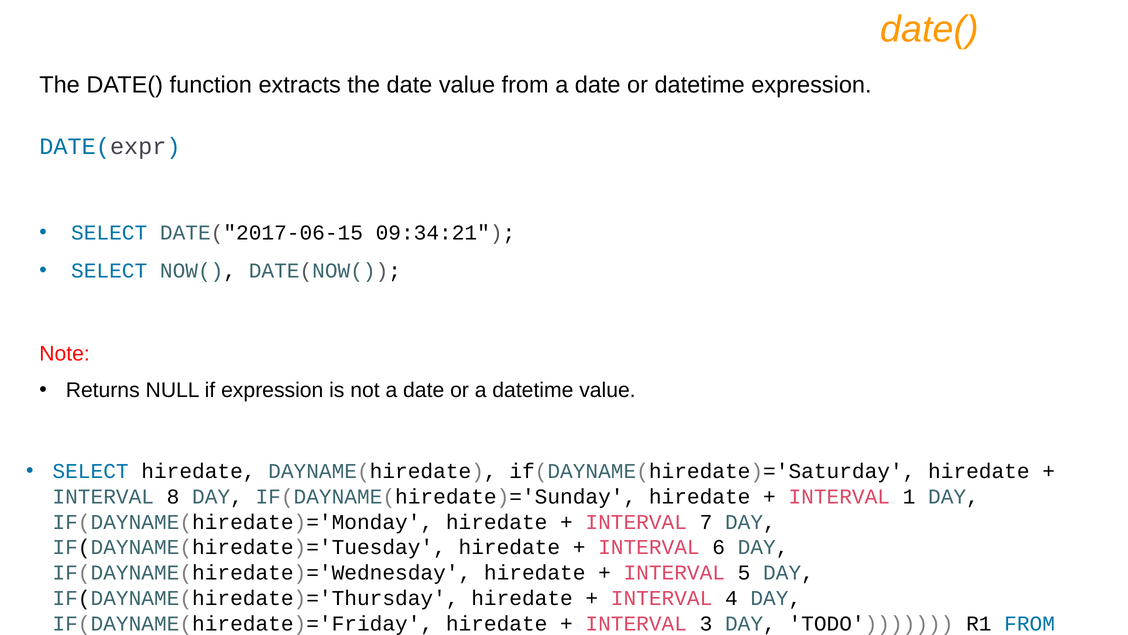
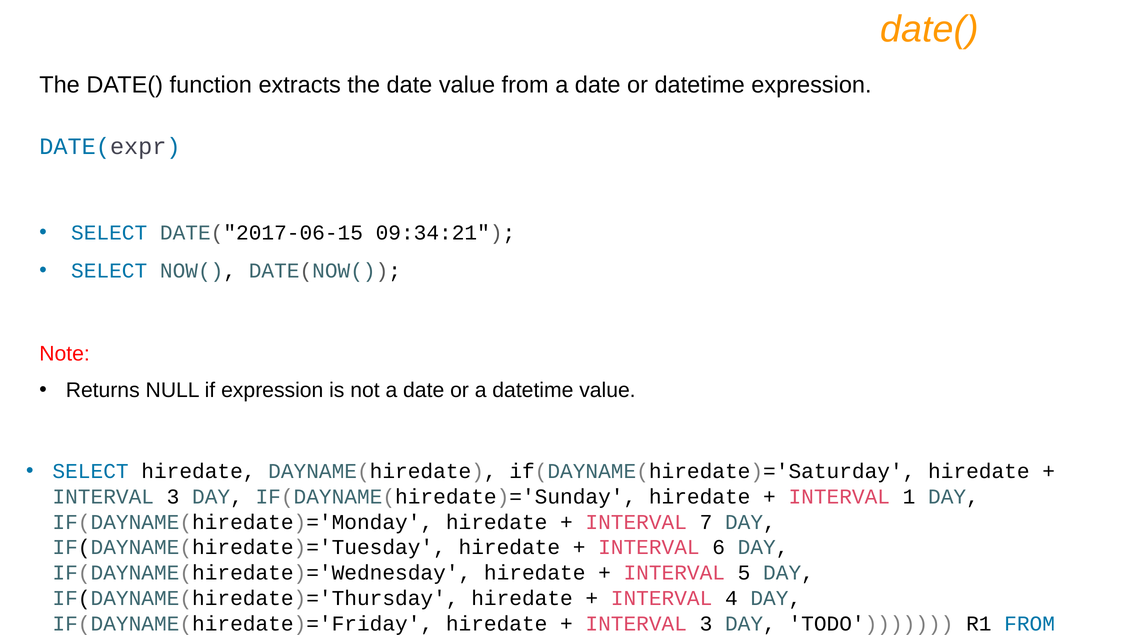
8 at (173, 496): 8 -> 3
